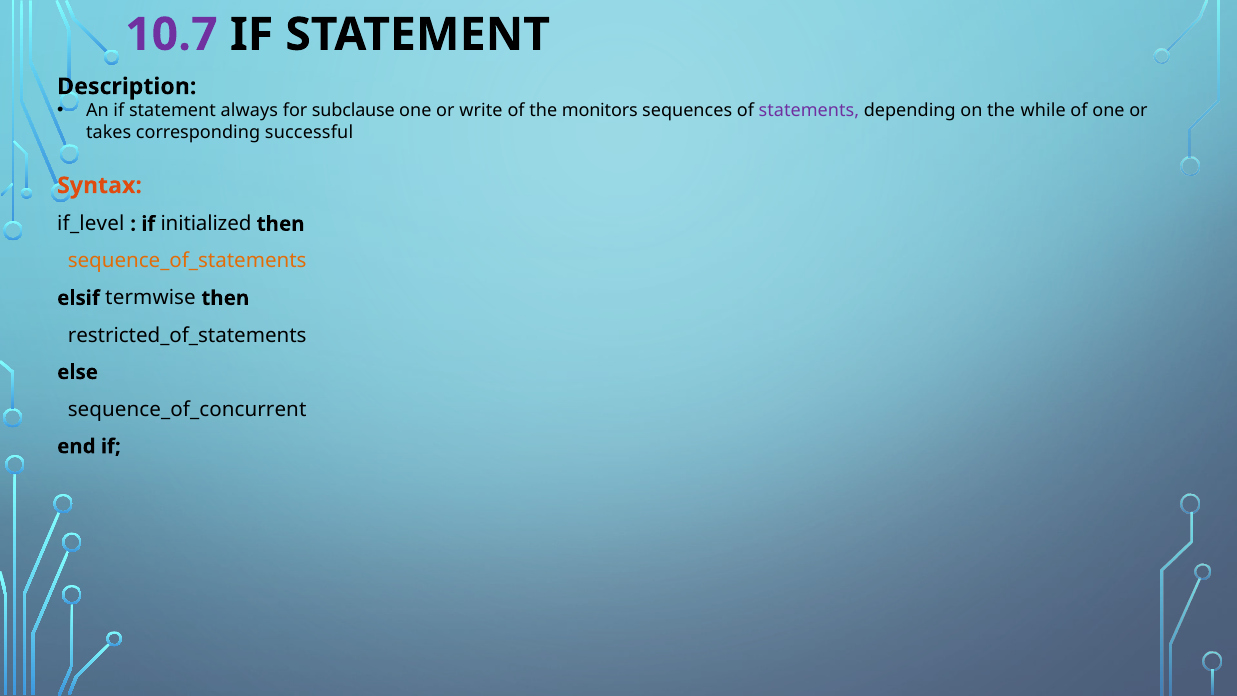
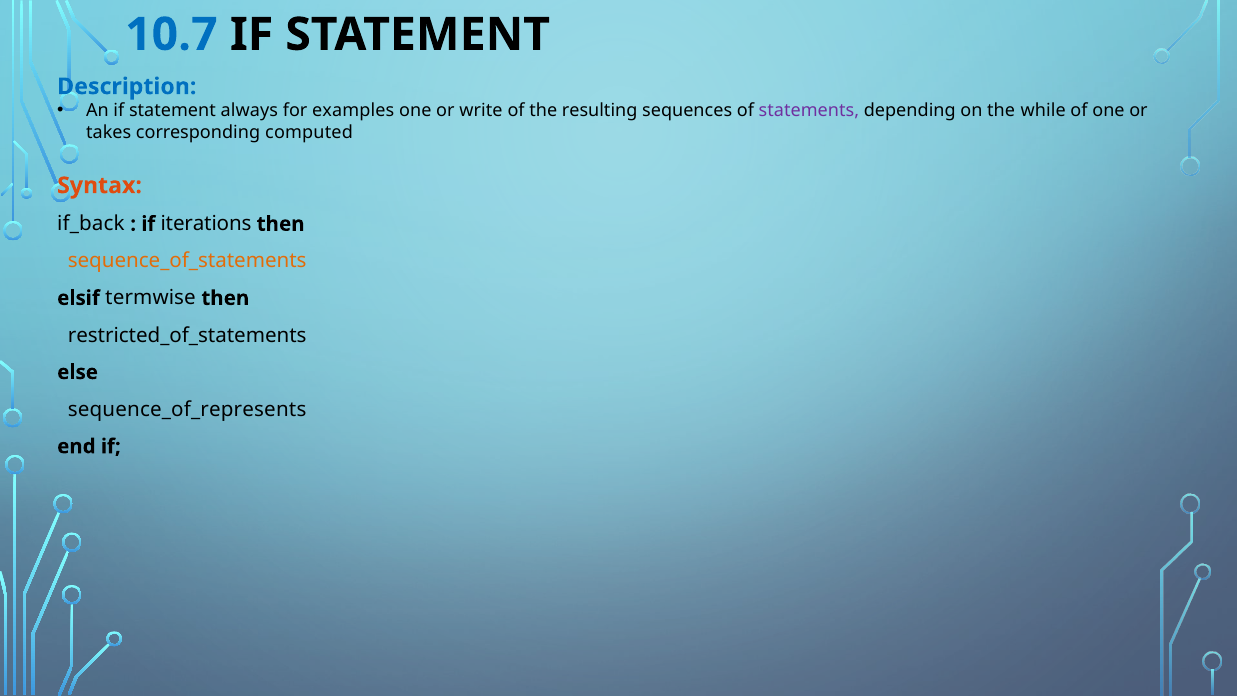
10.7 colour: purple -> blue
Description colour: black -> blue
subclause: subclause -> examples
monitors: monitors -> resulting
successful: successful -> computed
if_level: if_level -> if_back
initialized: initialized -> iterations
sequence_of_concurrent: sequence_of_concurrent -> sequence_of_represents
